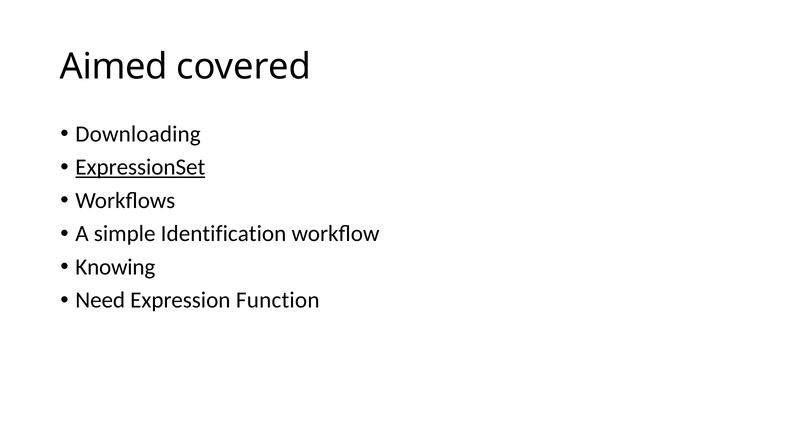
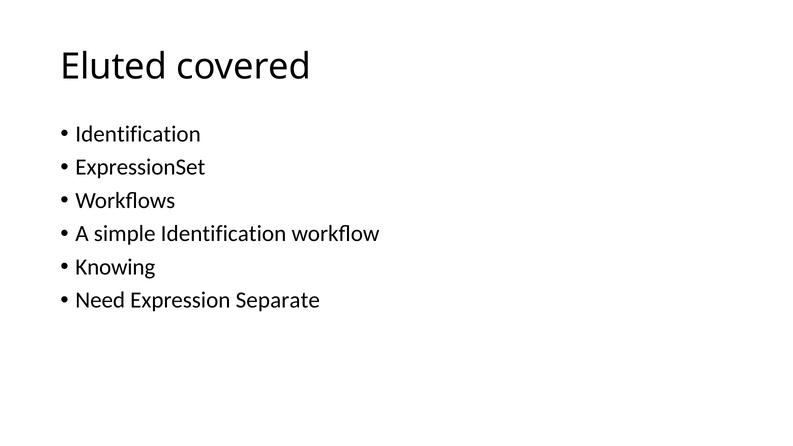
Aimed: Aimed -> Eluted
Downloading at (138, 134): Downloading -> Identification
ExpressionSet underline: present -> none
Function: Function -> Separate
